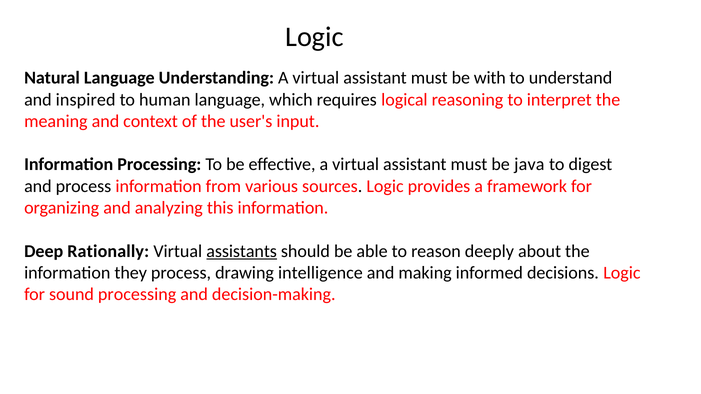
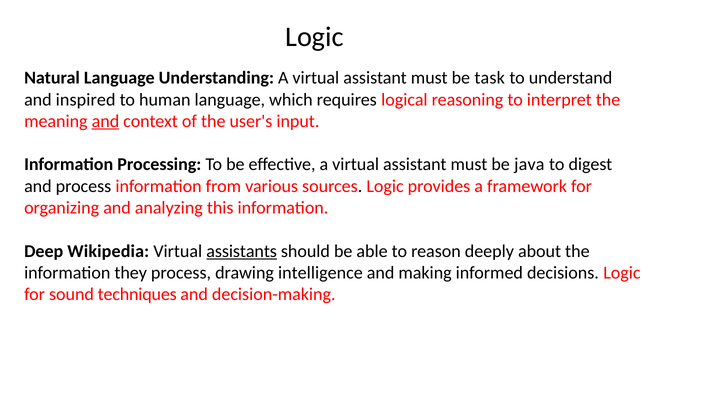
with: with -> task
and at (105, 121) underline: none -> present
Rationally: Rationally -> Wikipedia
sound processing: processing -> techniques
